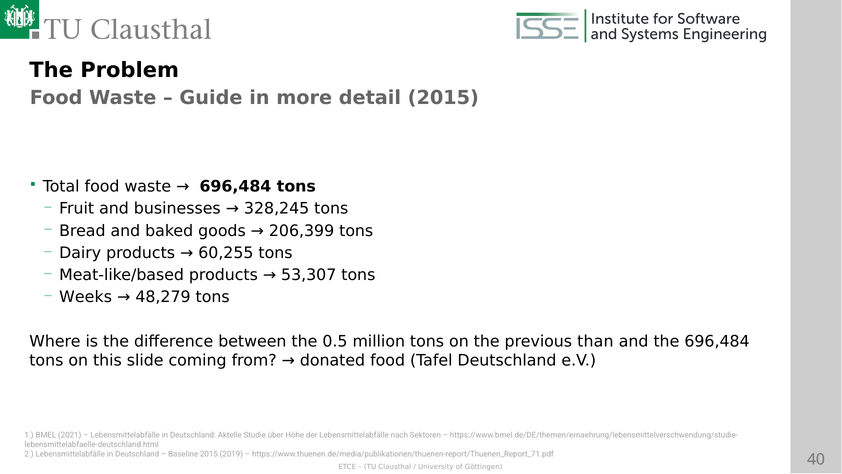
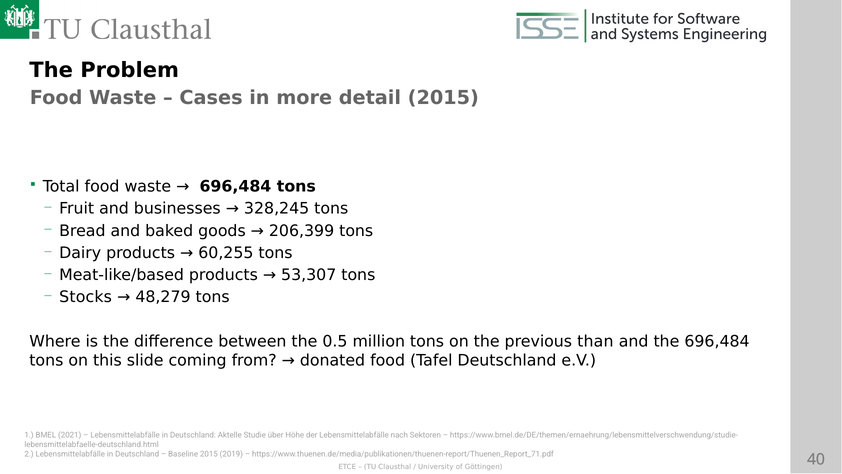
Guide: Guide -> Cases
Weeks: Weeks -> Stocks
